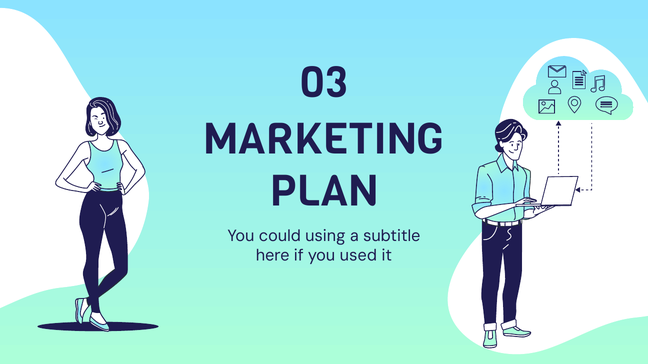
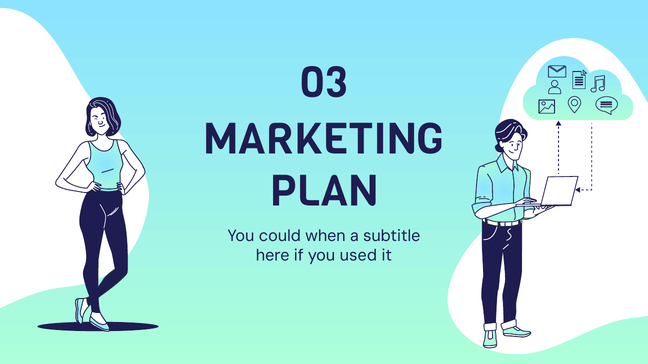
using: using -> when
